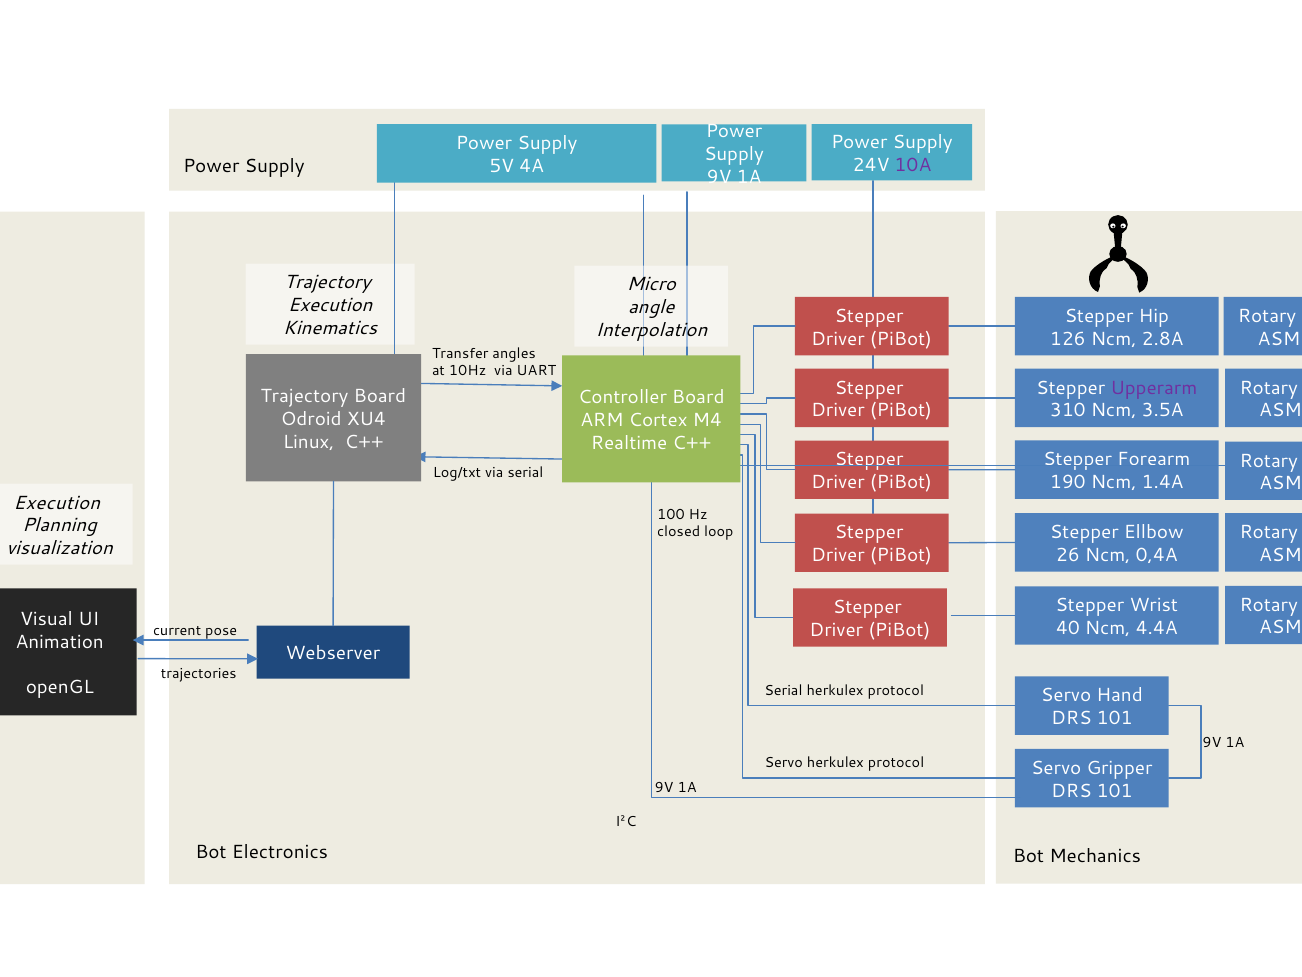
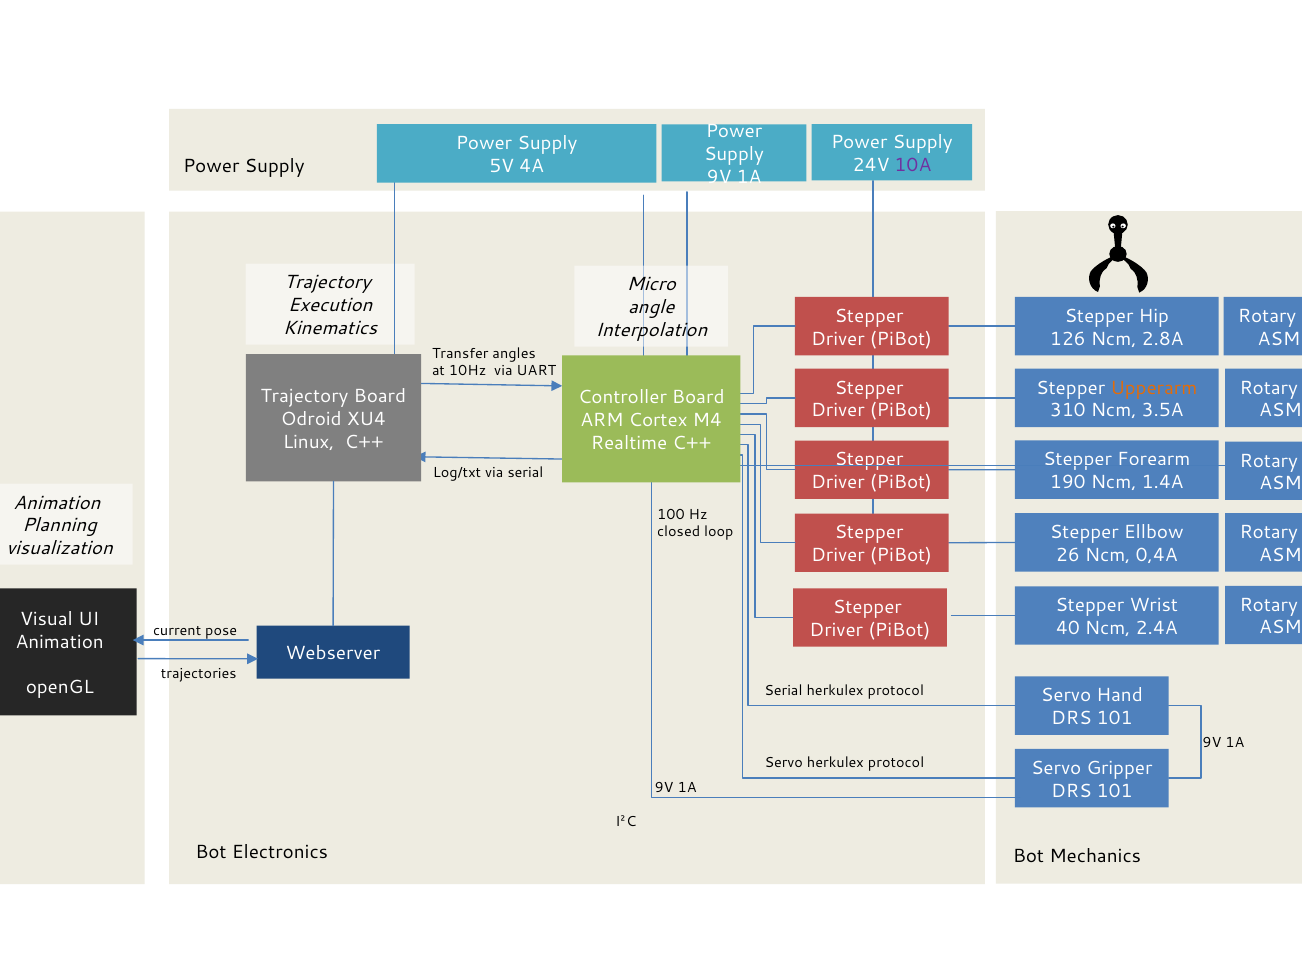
Upperarm colour: purple -> orange
Execution at (57, 502): Execution -> Animation
4.4A: 4.4A -> 2.4A
